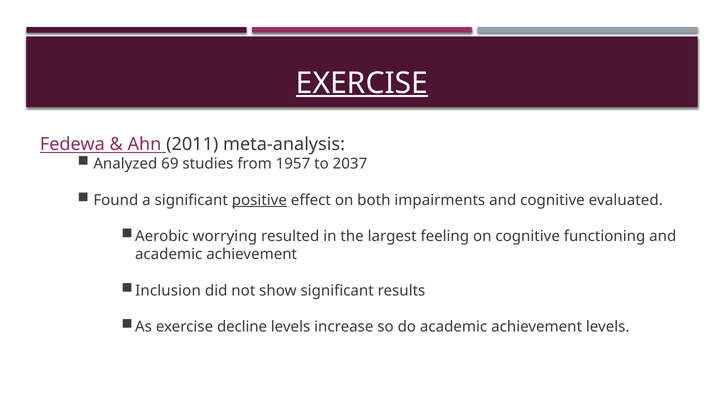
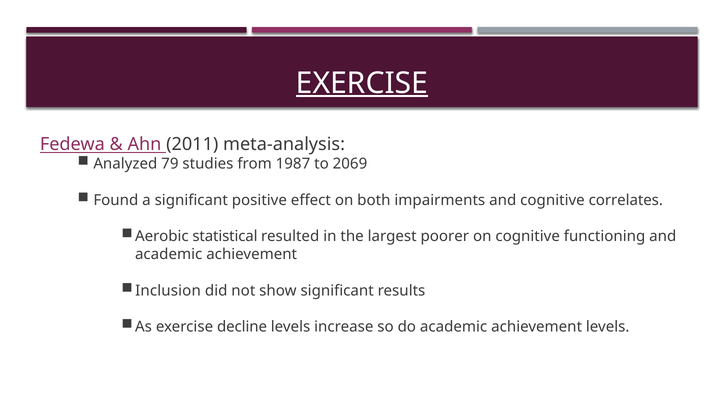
69: 69 -> 79
1957: 1957 -> 1987
2037: 2037 -> 2069
positive underline: present -> none
evaluated: evaluated -> correlates
worrying: worrying -> statistical
feeling: feeling -> poorer
